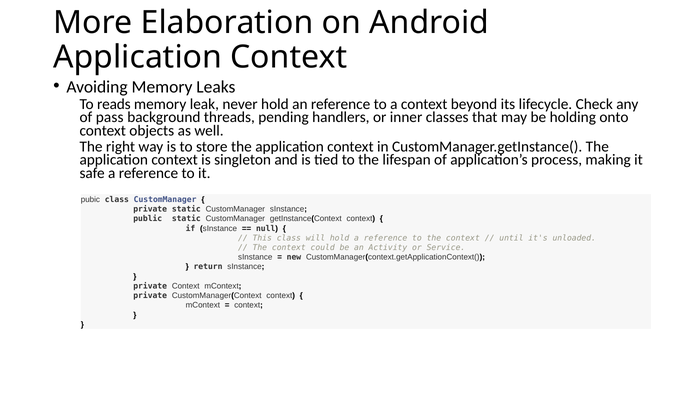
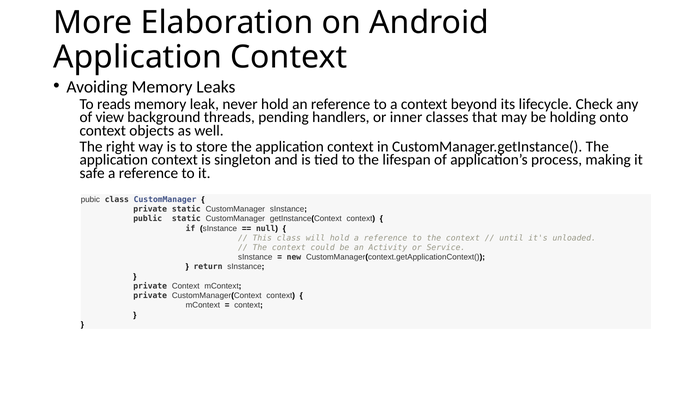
pass: pass -> view
